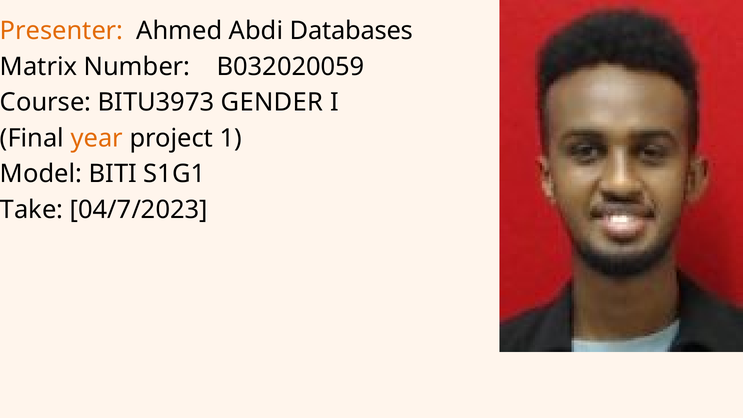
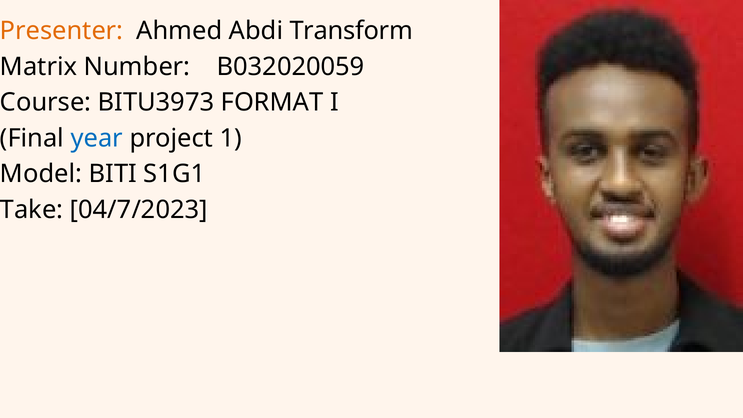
Databases: Databases -> Transform
GENDER: GENDER -> FORMAT
year colour: orange -> blue
